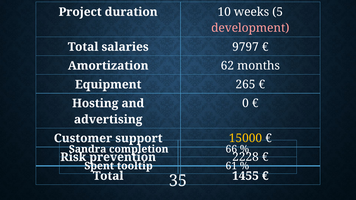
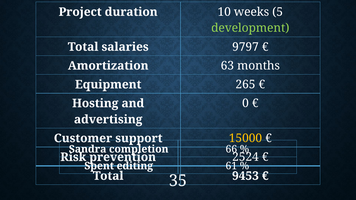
development colour: pink -> light green
62: 62 -> 63
2228: 2228 -> 2524
tooltip: tooltip -> editing
1455: 1455 -> 9453
